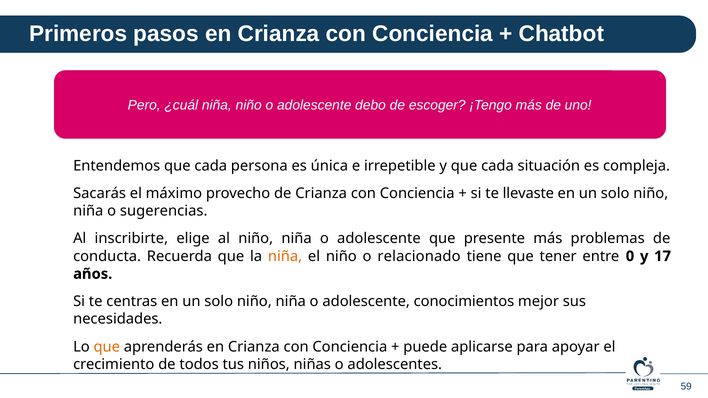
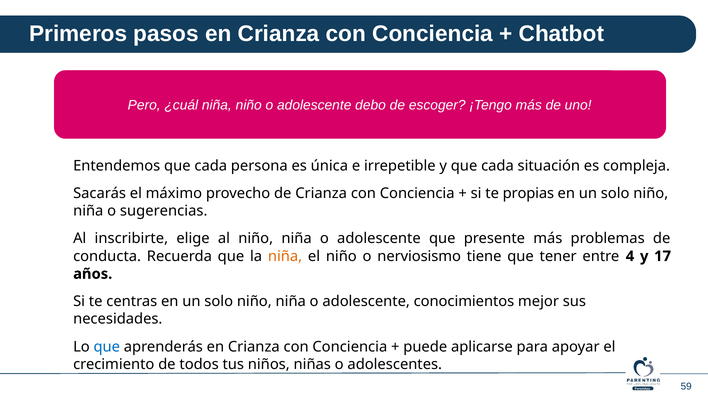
llevaste: llevaste -> propias
relacionado: relacionado -> nerviosismo
0: 0 -> 4
que at (107, 347) colour: orange -> blue
